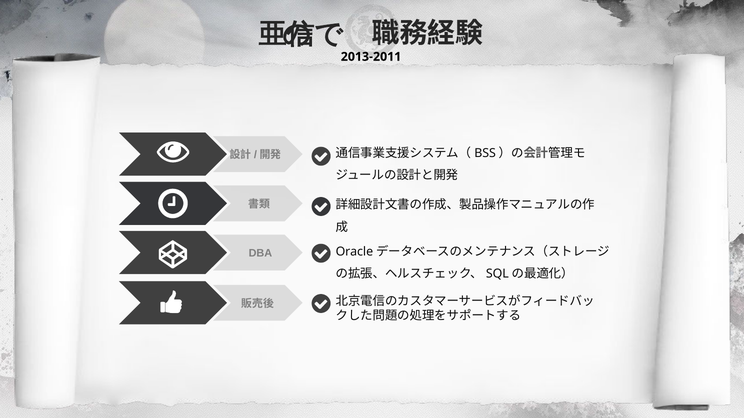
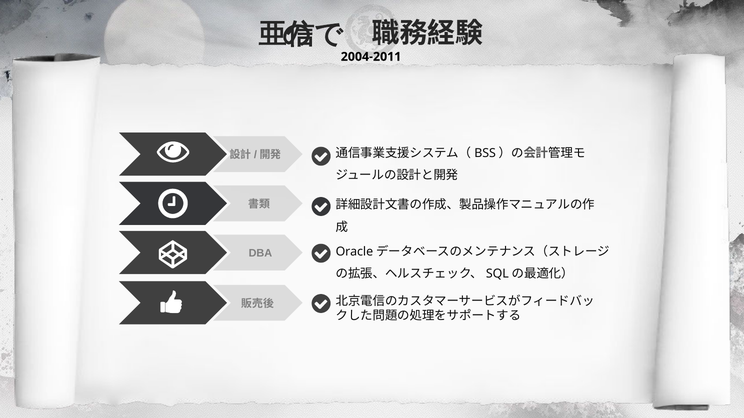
2013-2011: 2013-2011 -> 2004-2011
